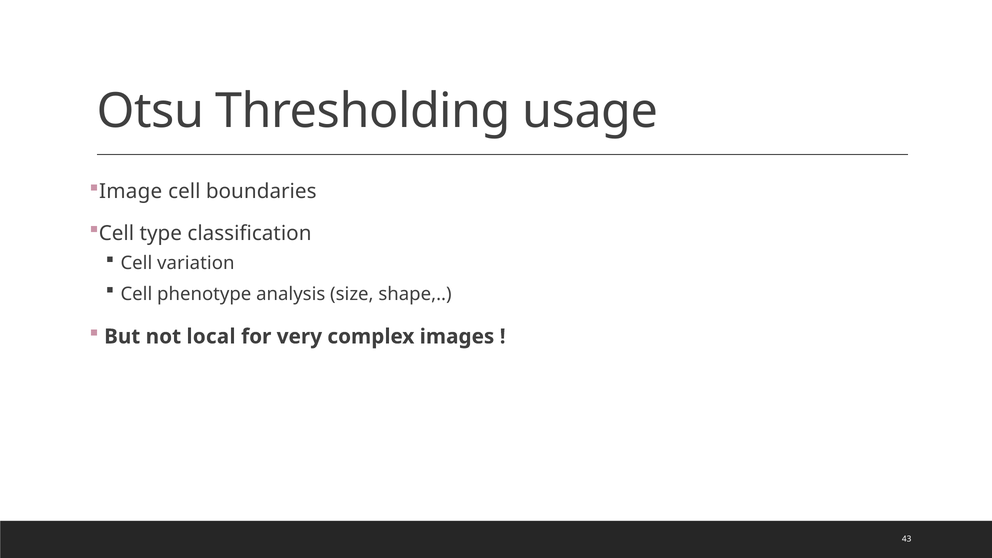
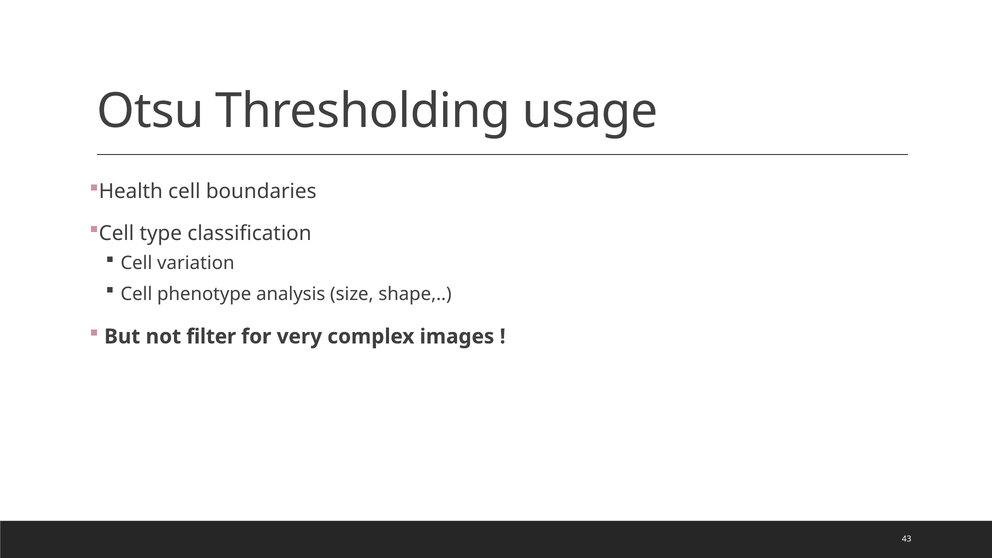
Image: Image -> Health
local: local -> filter
